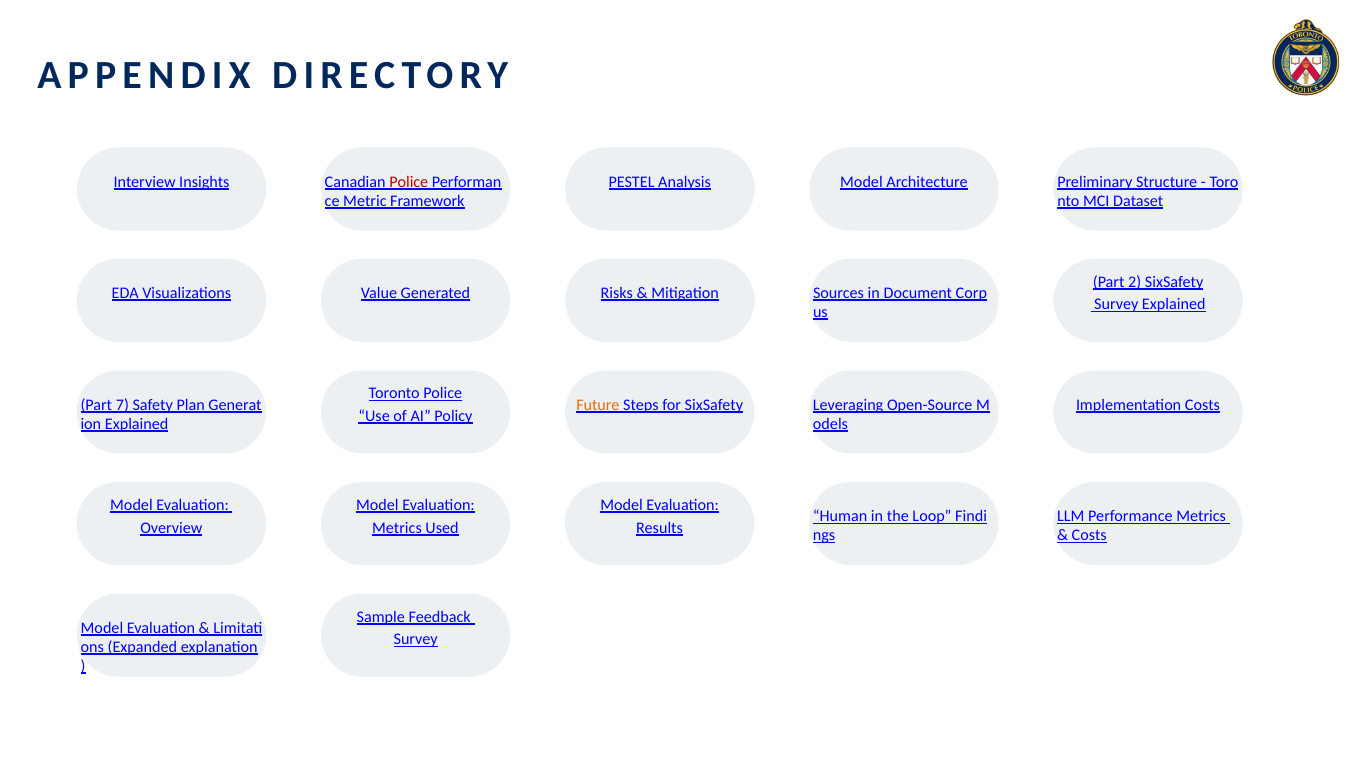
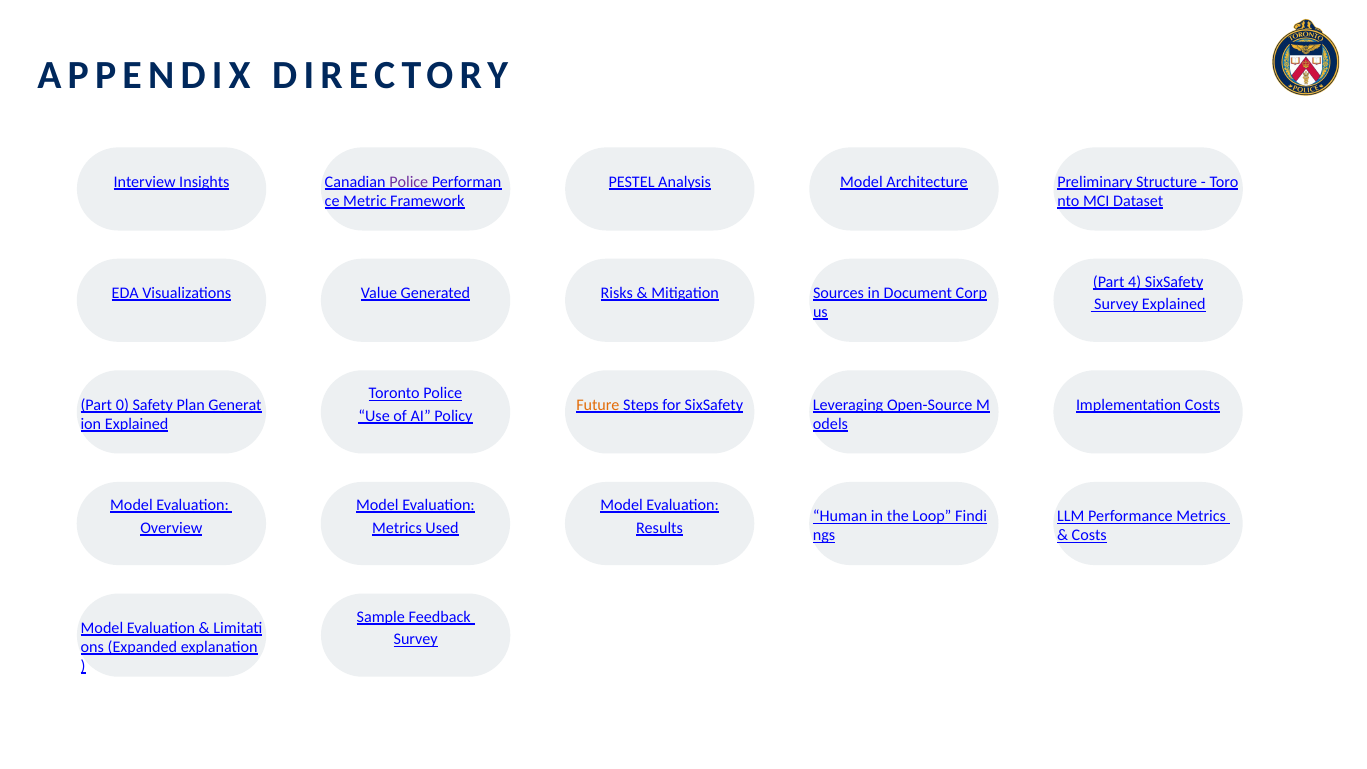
Police at (409, 182) colour: red -> purple
2: 2 -> 4
7: 7 -> 0
